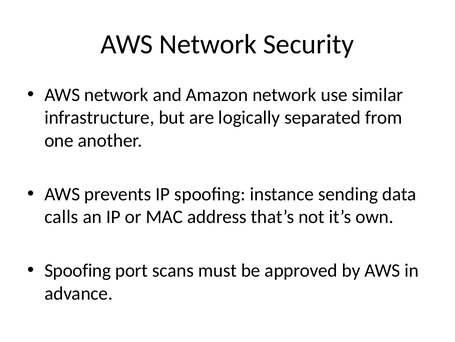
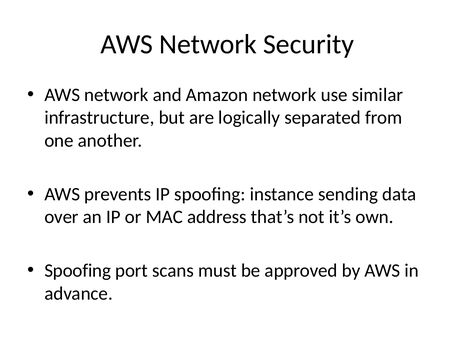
calls: calls -> over
